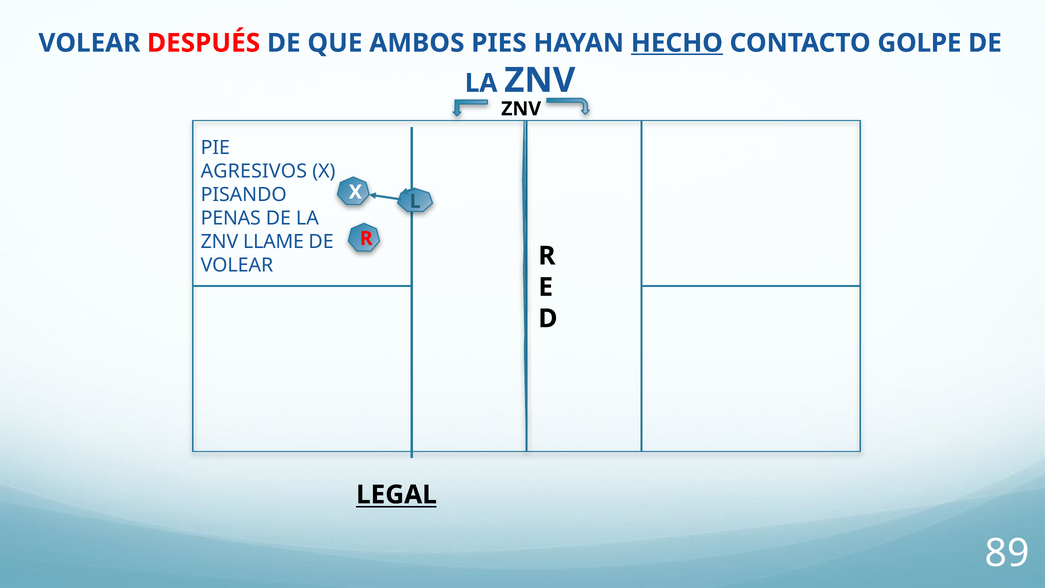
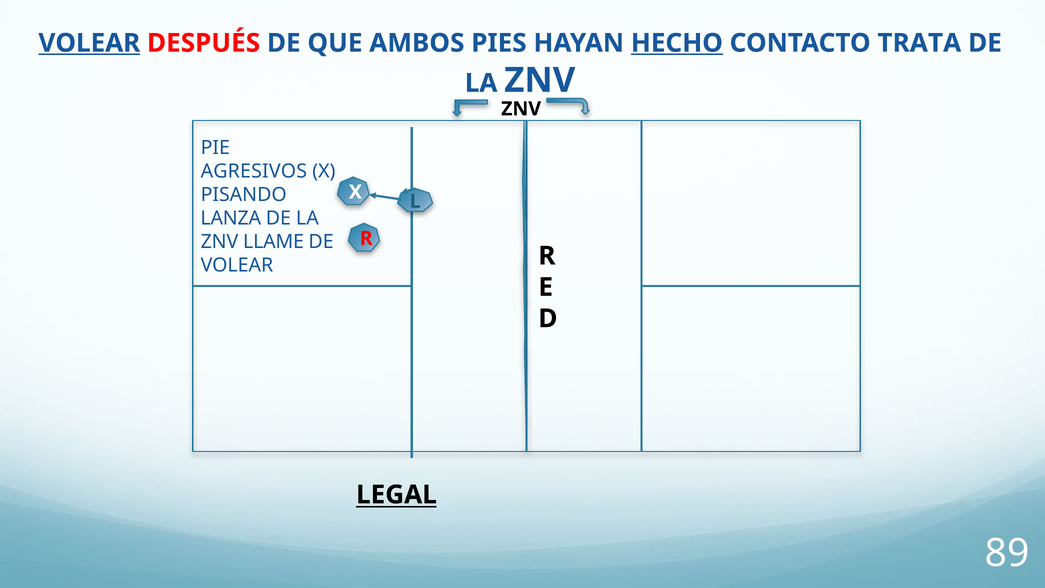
VOLEAR at (89, 43) underline: none -> present
GOLPE: GOLPE -> TRATA
PENAS: PENAS -> LANZA
